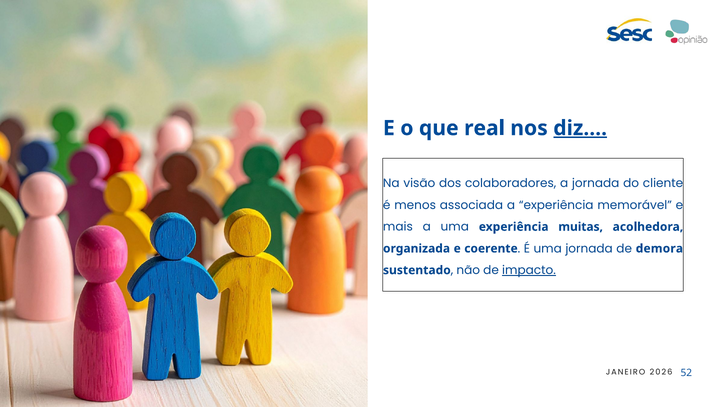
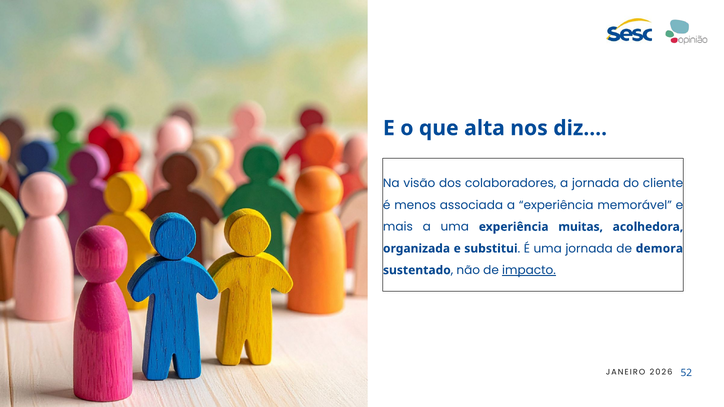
real: real -> alta
diz underline: present -> none
coerente: coerente -> substitui
